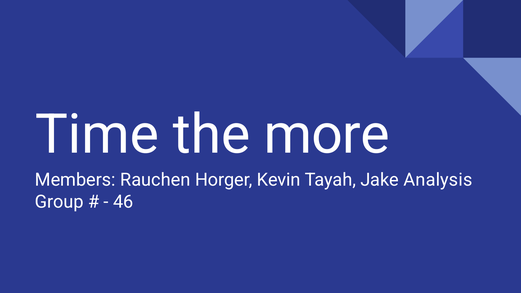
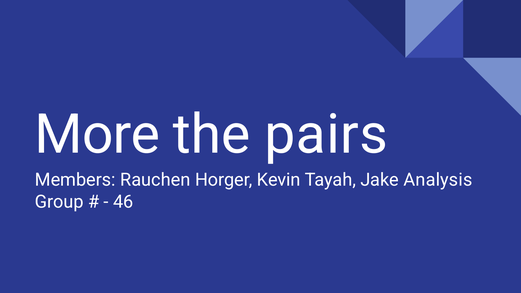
Time: Time -> More
more: more -> pairs
